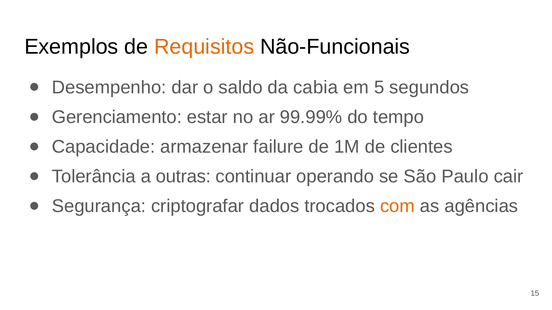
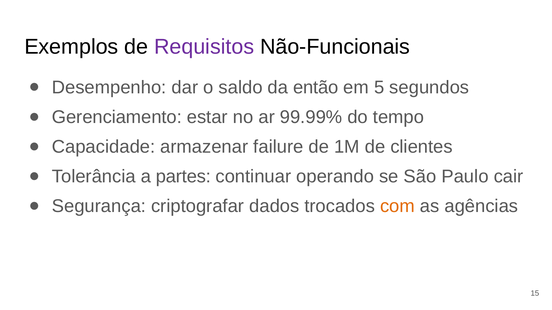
Requisitos colour: orange -> purple
cabia: cabia -> então
outras: outras -> partes
